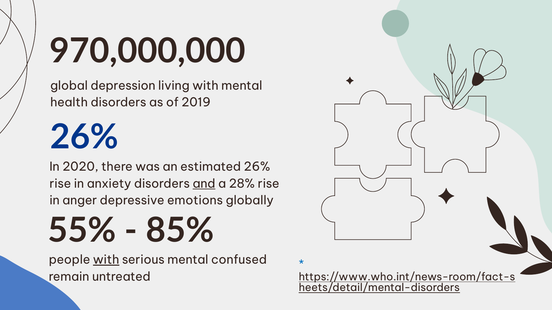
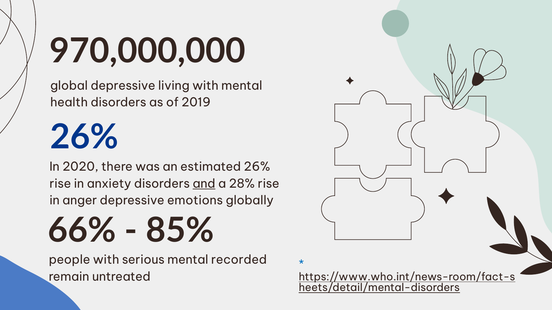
global depression: depression -> depressive
55%: 55% -> 66%
with at (106, 260) underline: present -> none
confused: confused -> recorded
